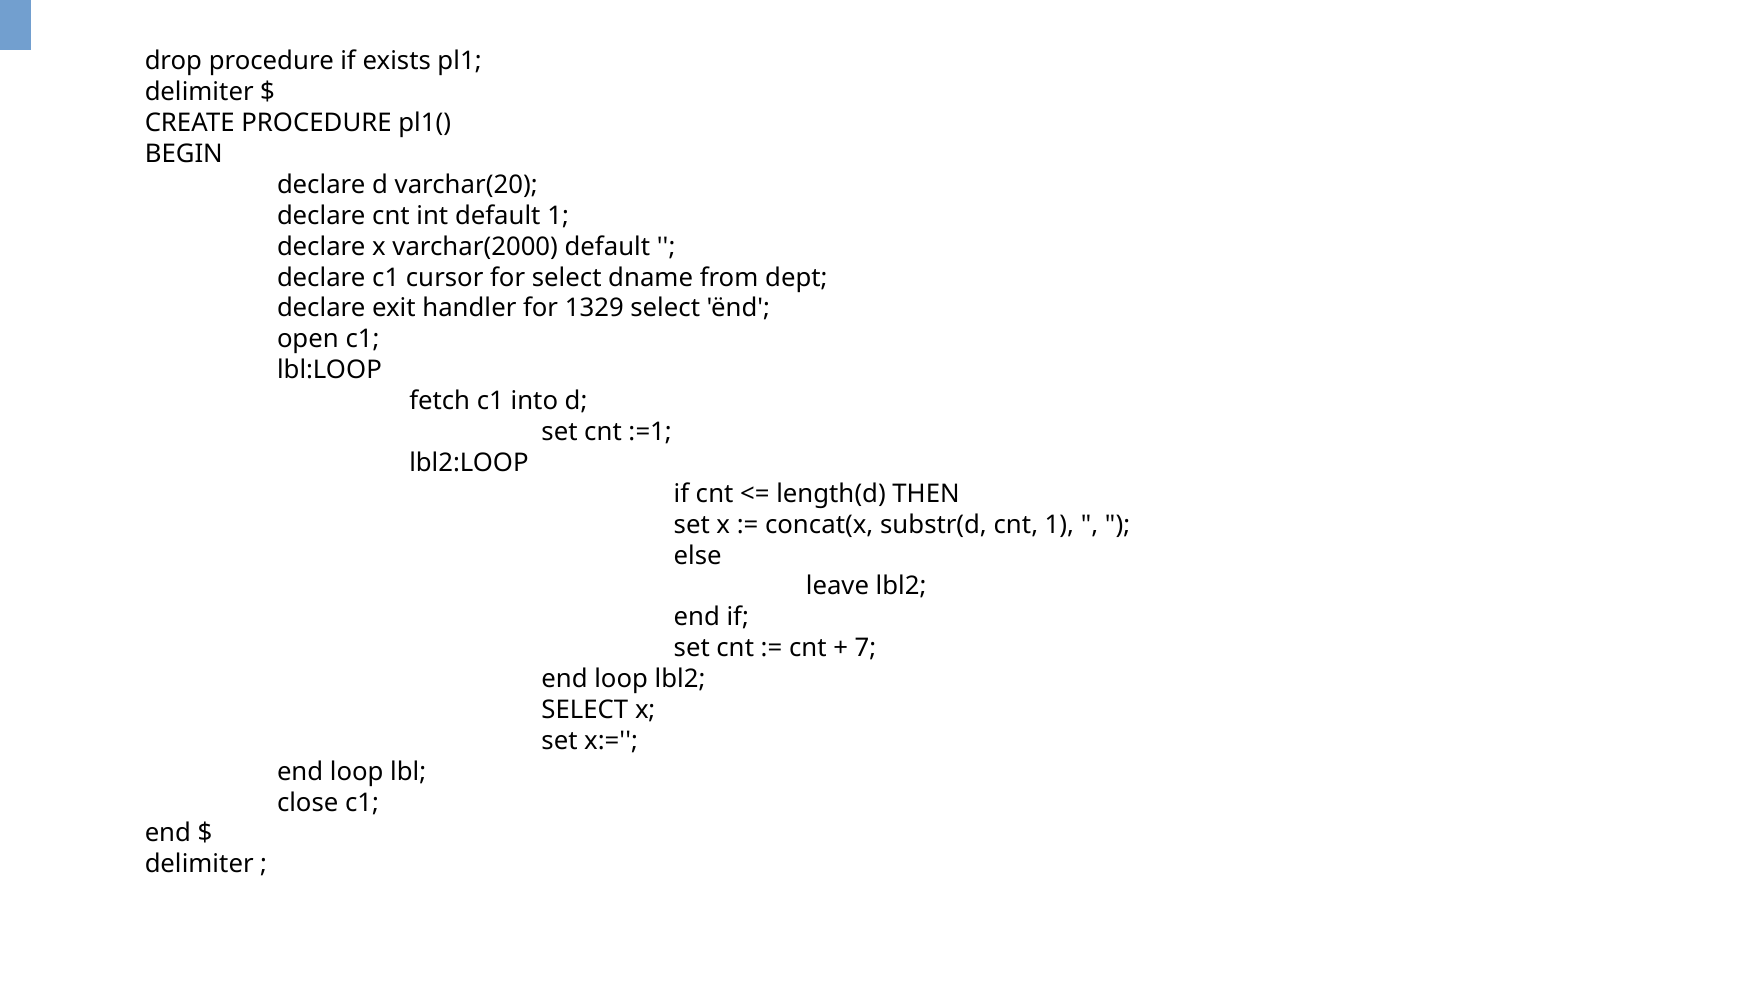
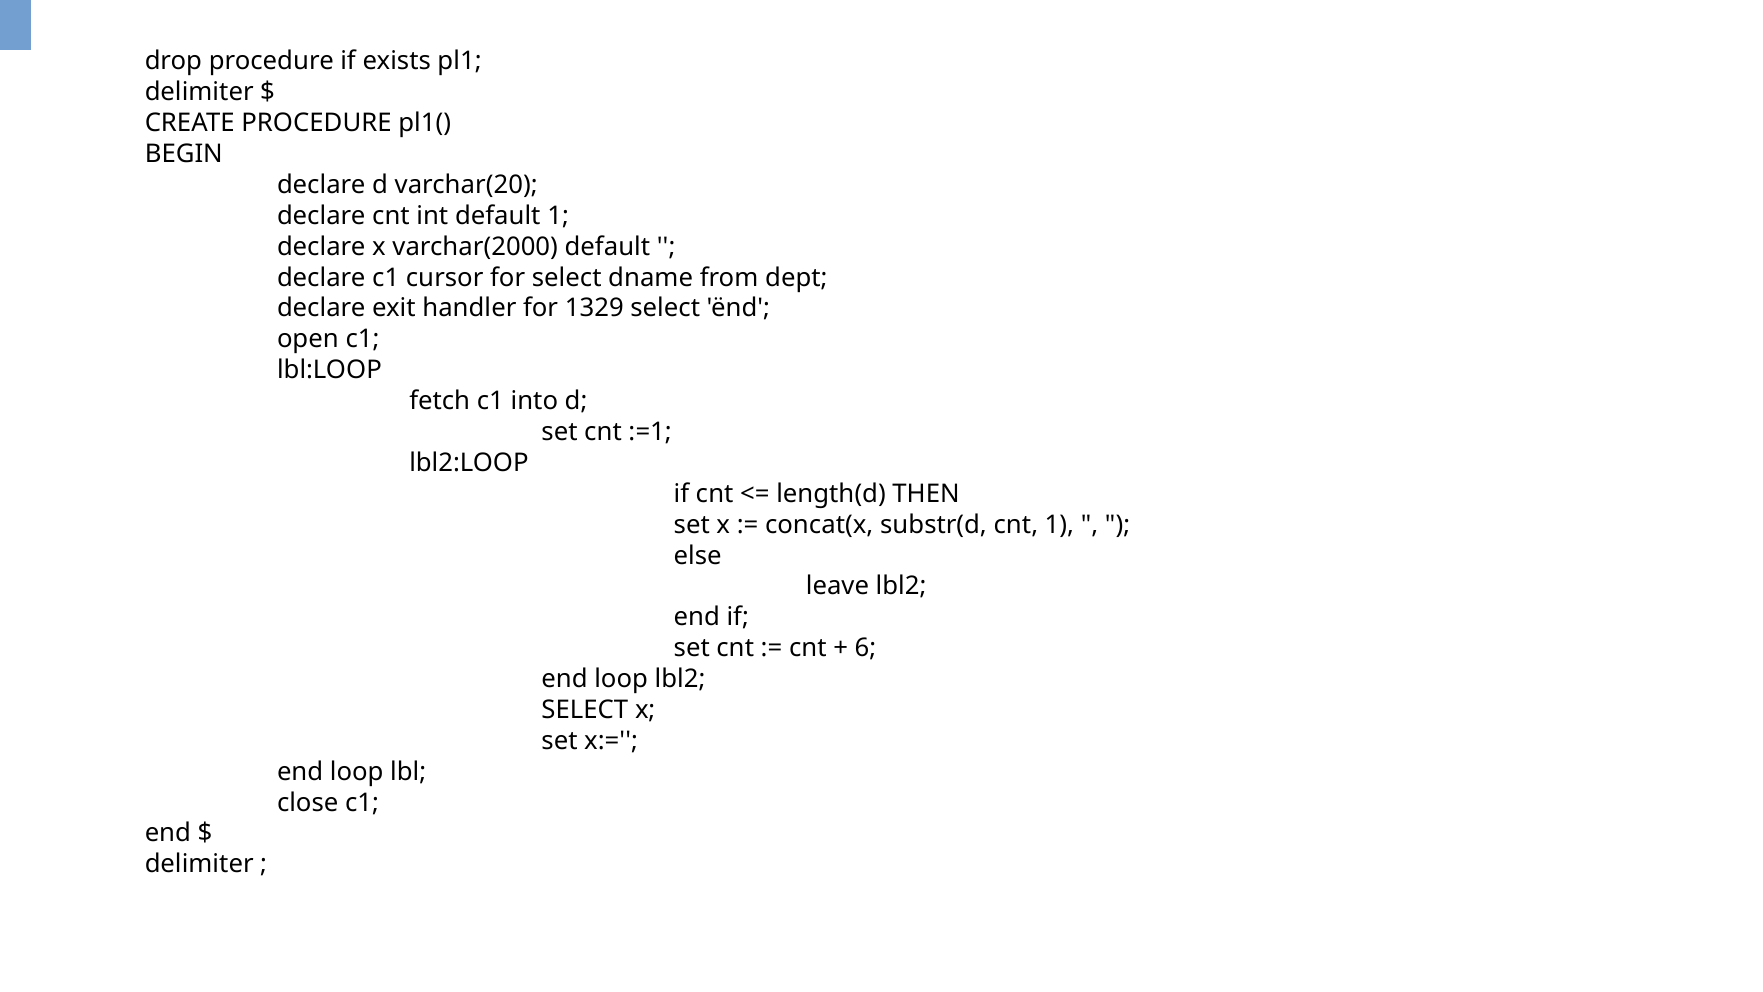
7: 7 -> 6
